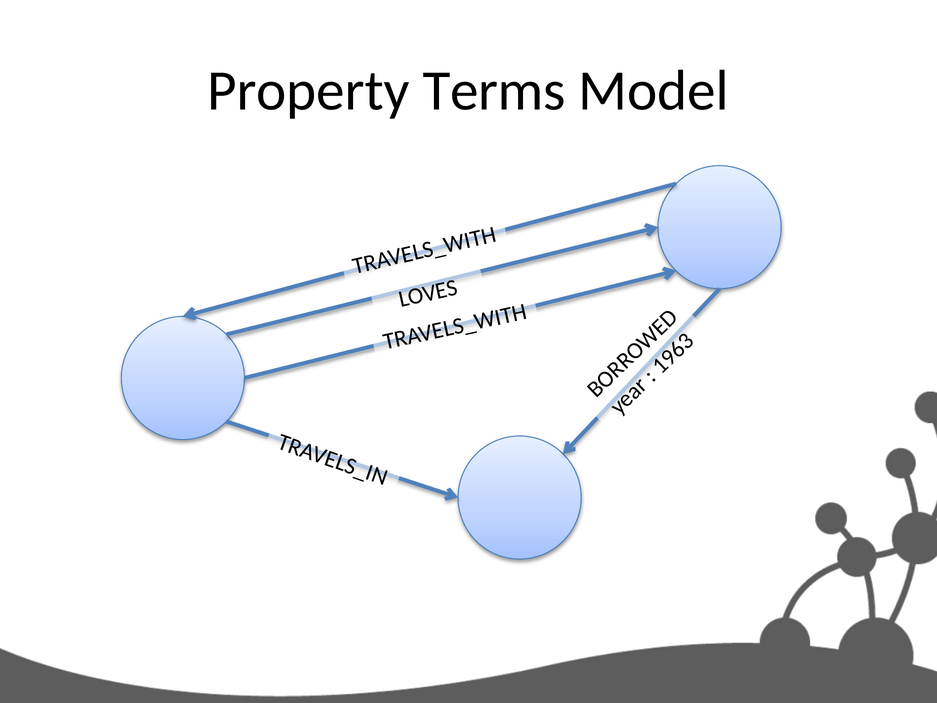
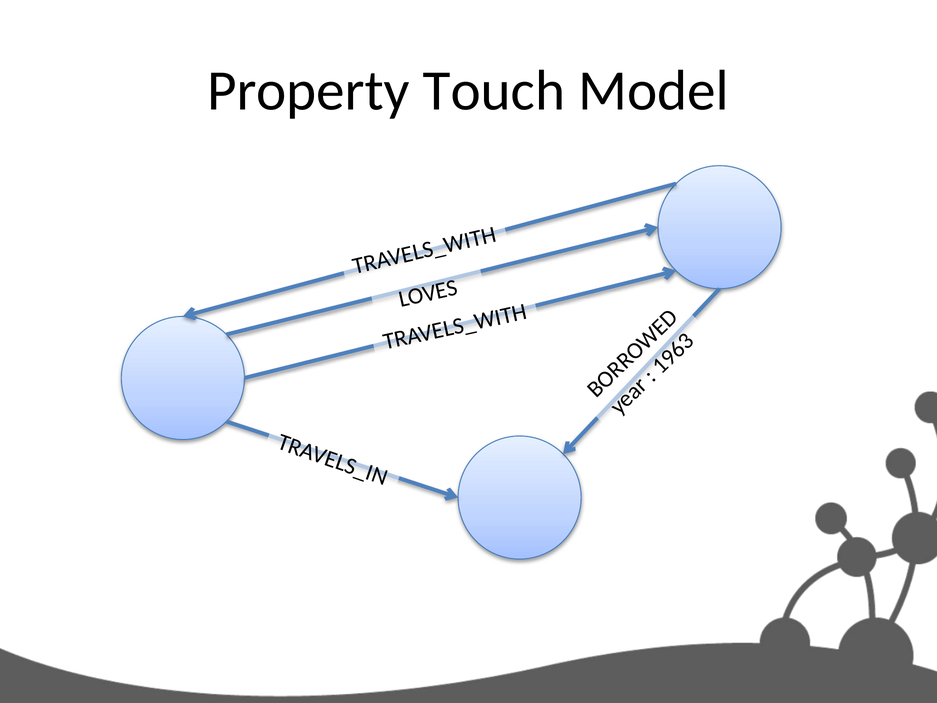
Terms: Terms -> Touch
